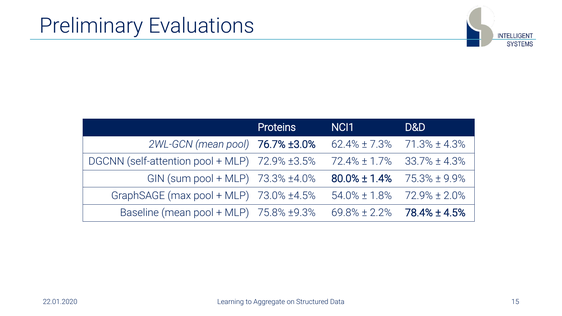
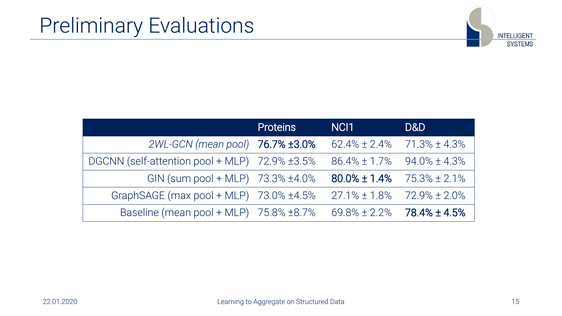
7.3%: 7.3% -> 2.4%
72.4%: 72.4% -> 86.4%
33.7%: 33.7% -> 94.0%
9.9%: 9.9% -> 2.1%
54.0%: 54.0% -> 27.1%
±9.3%: ±9.3% -> ±8.7%
